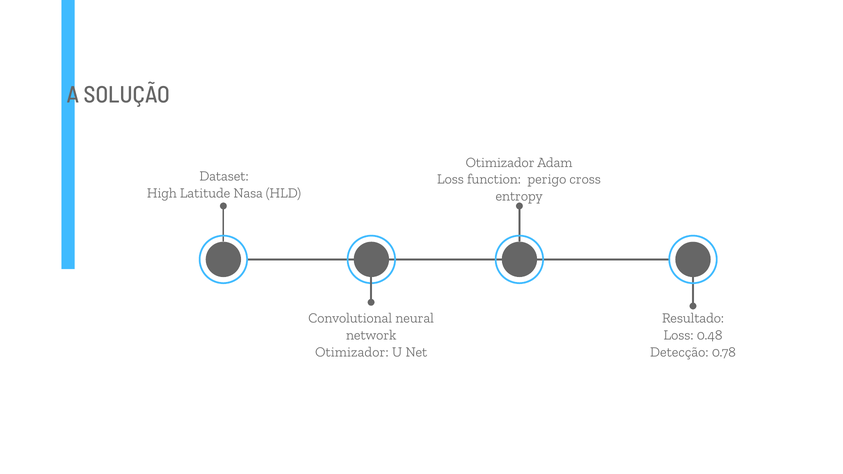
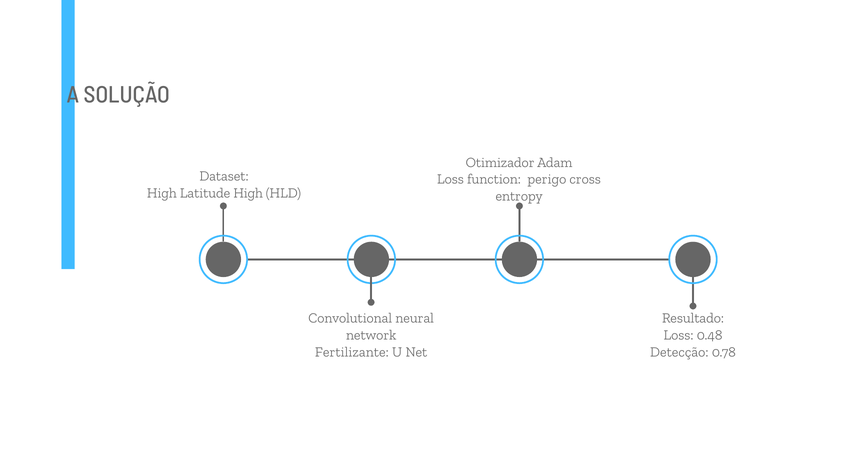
Latitude Nasa: Nasa -> High
Otimizador at (352, 352): Otimizador -> Fertilizante
